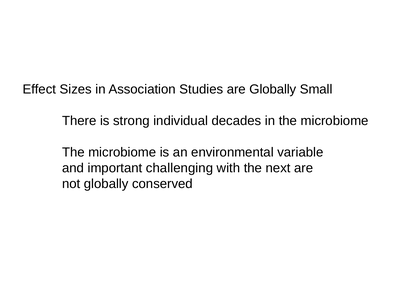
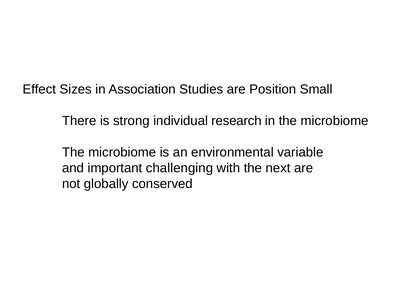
are Globally: Globally -> Position
decades: decades -> research
